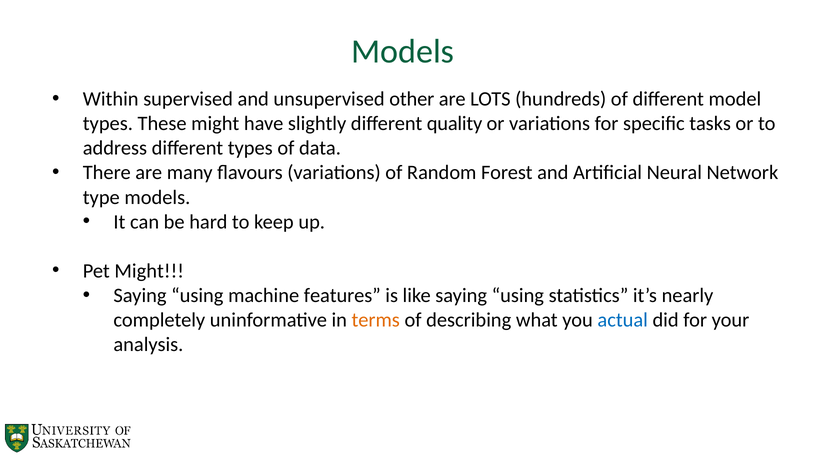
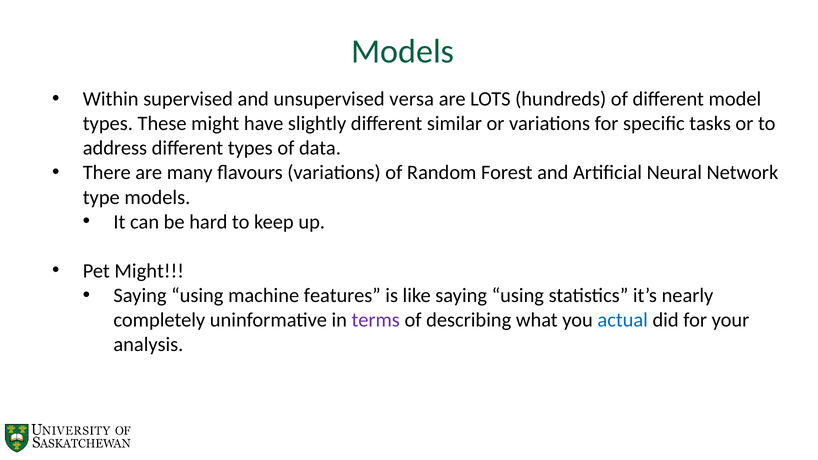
other: other -> versa
quality: quality -> similar
terms colour: orange -> purple
